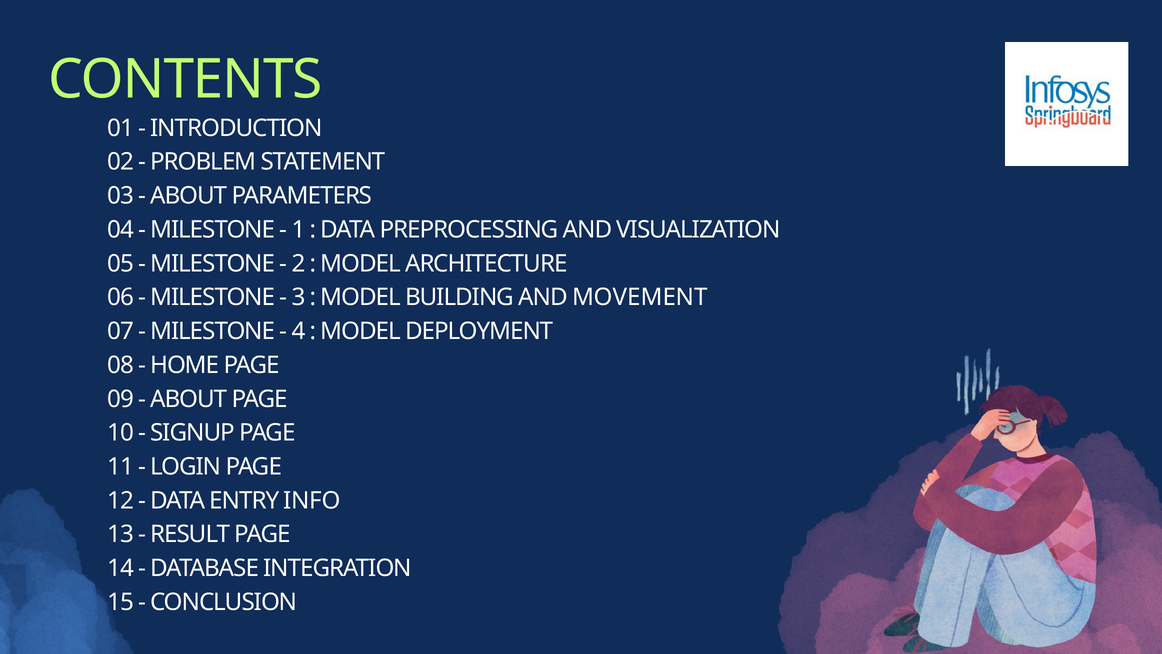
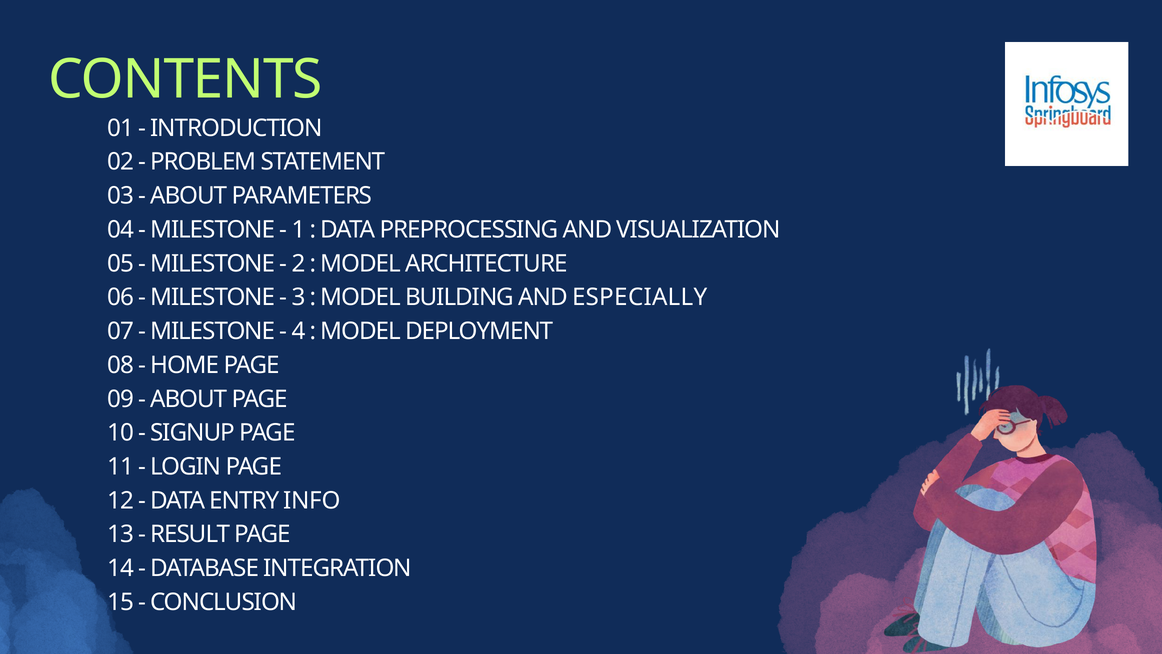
MOVEMENT: MOVEMENT -> ESPECIALLY
